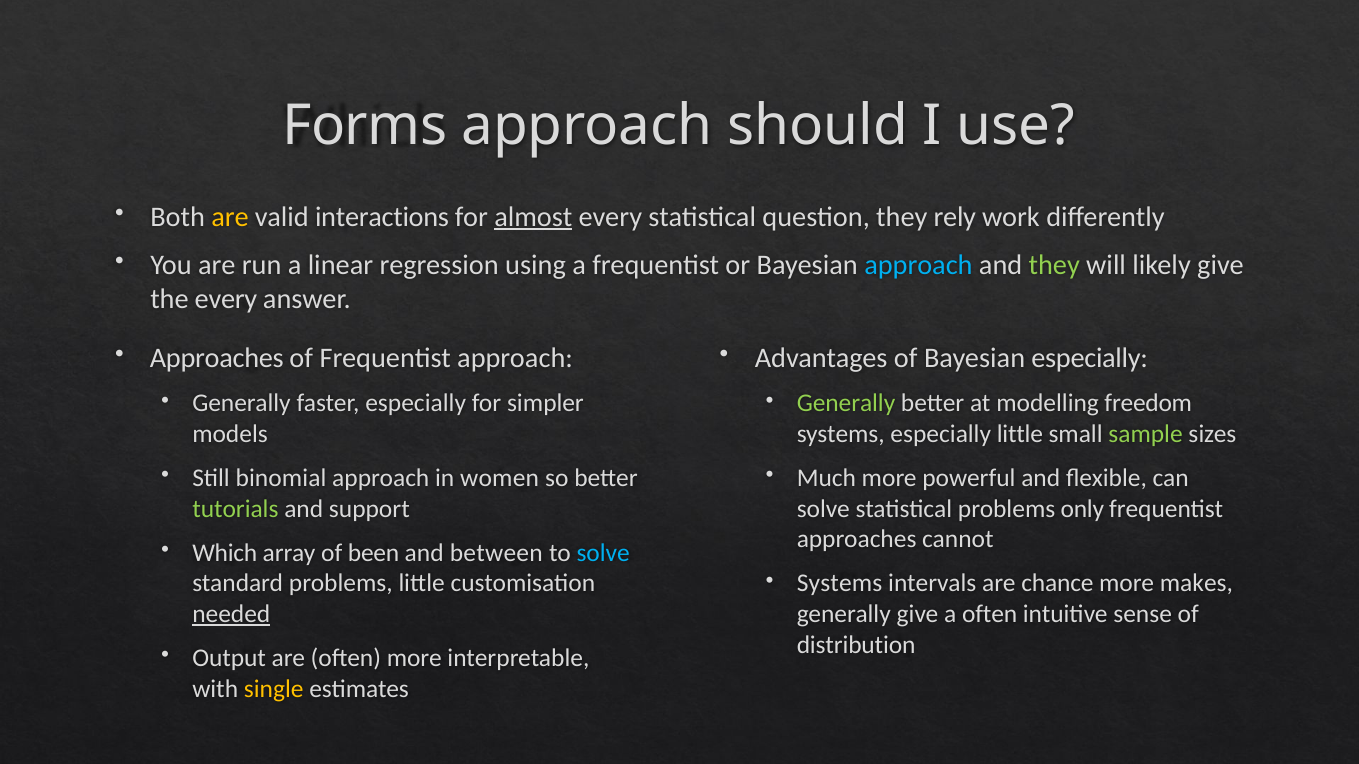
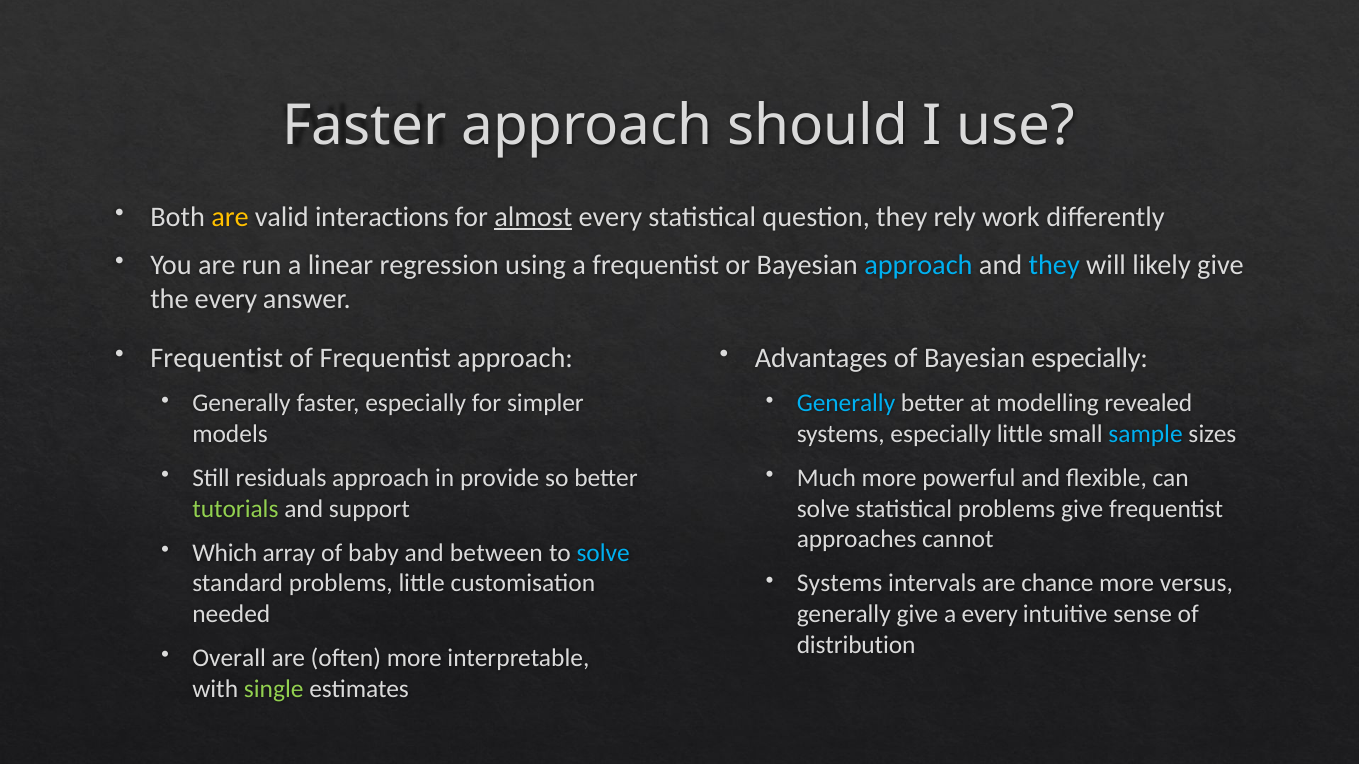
Forms at (365, 126): Forms -> Faster
they at (1054, 265) colour: light green -> light blue
Approaches at (217, 358): Approaches -> Frequentist
Generally at (846, 404) colour: light green -> light blue
freedom: freedom -> revealed
sample colour: light green -> light blue
binomial: binomial -> residuals
women: women -> provide
problems only: only -> give
been: been -> baby
makes: makes -> versus
needed underline: present -> none
a often: often -> every
Output: Output -> Overall
single colour: yellow -> light green
